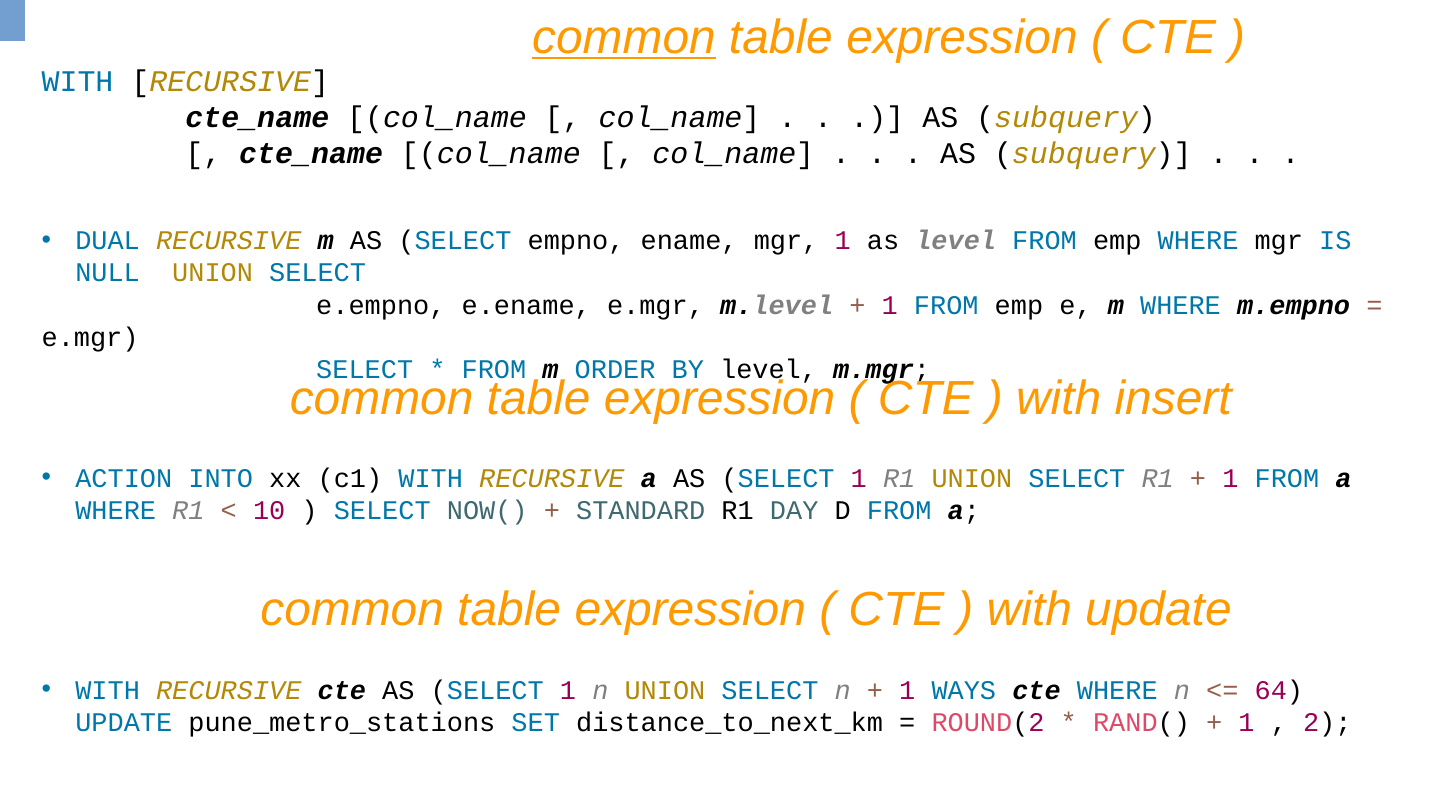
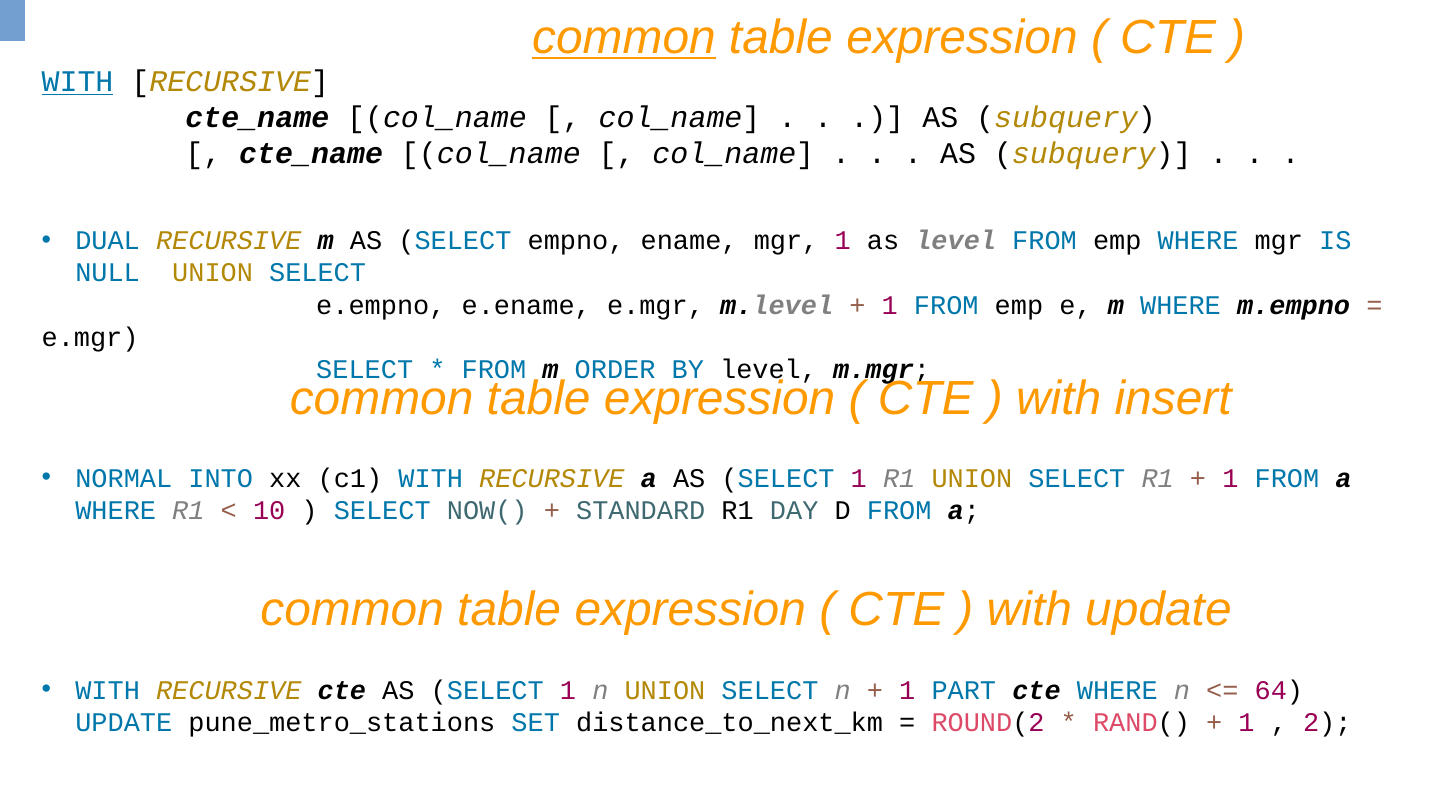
WITH at (78, 81) underline: none -> present
ACTION: ACTION -> NORMAL
WAYS: WAYS -> PART
